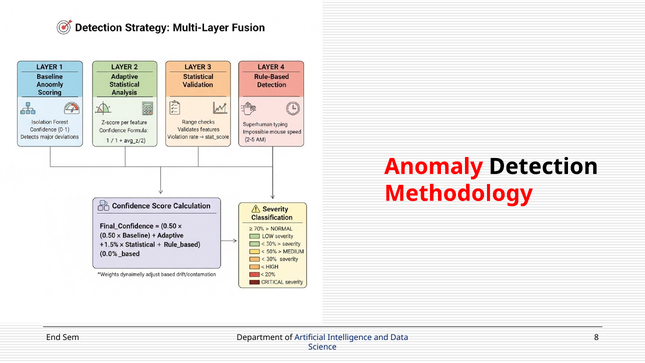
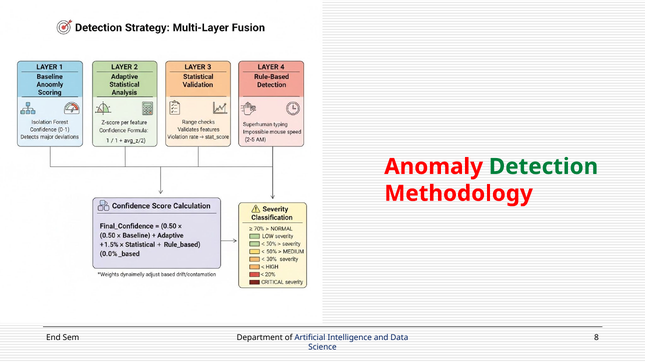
Detection colour: black -> green
